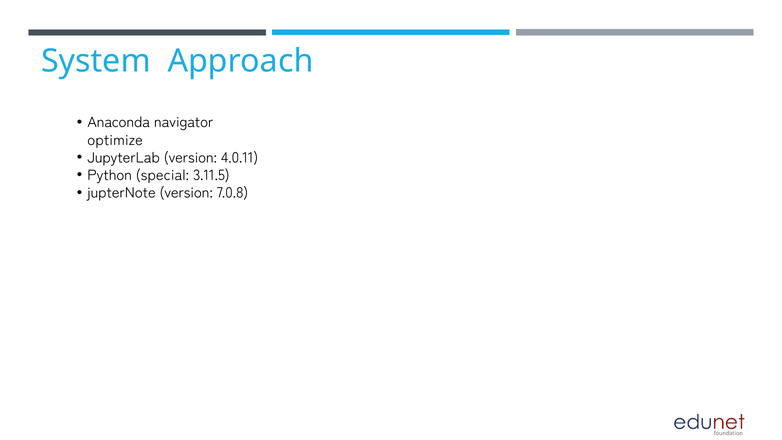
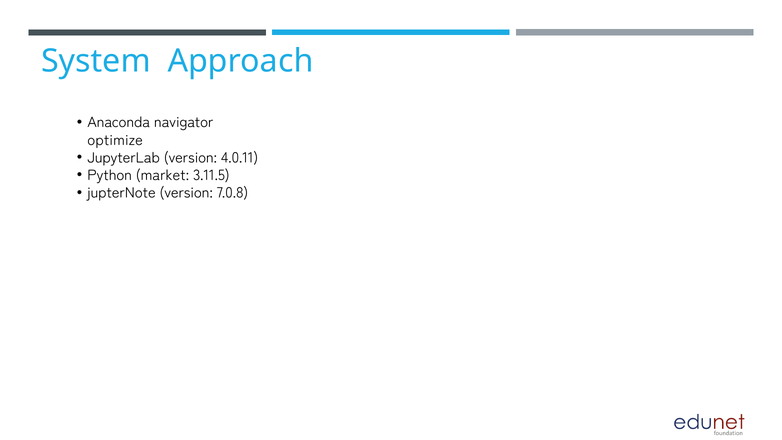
special: special -> market
